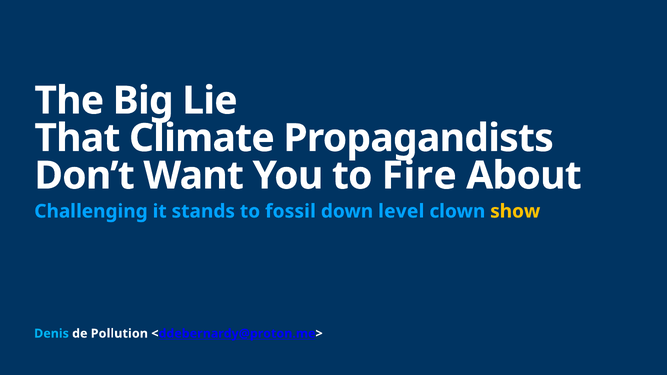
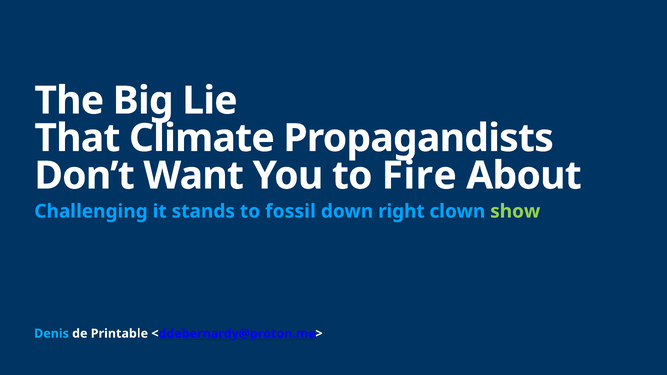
level: level -> right
show colour: yellow -> light green
Pollution: Pollution -> Printable
